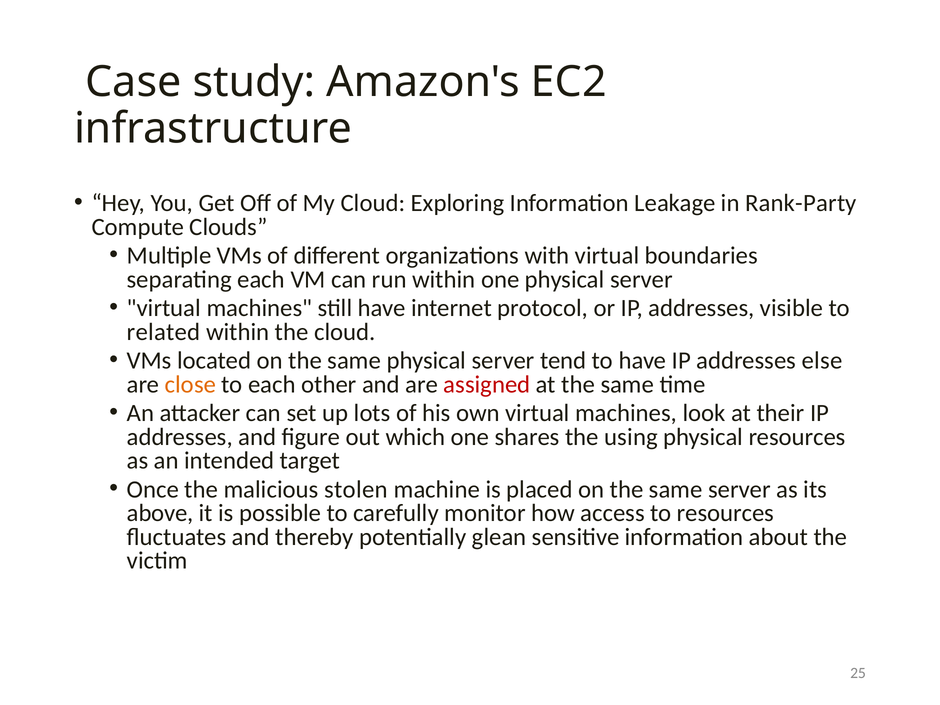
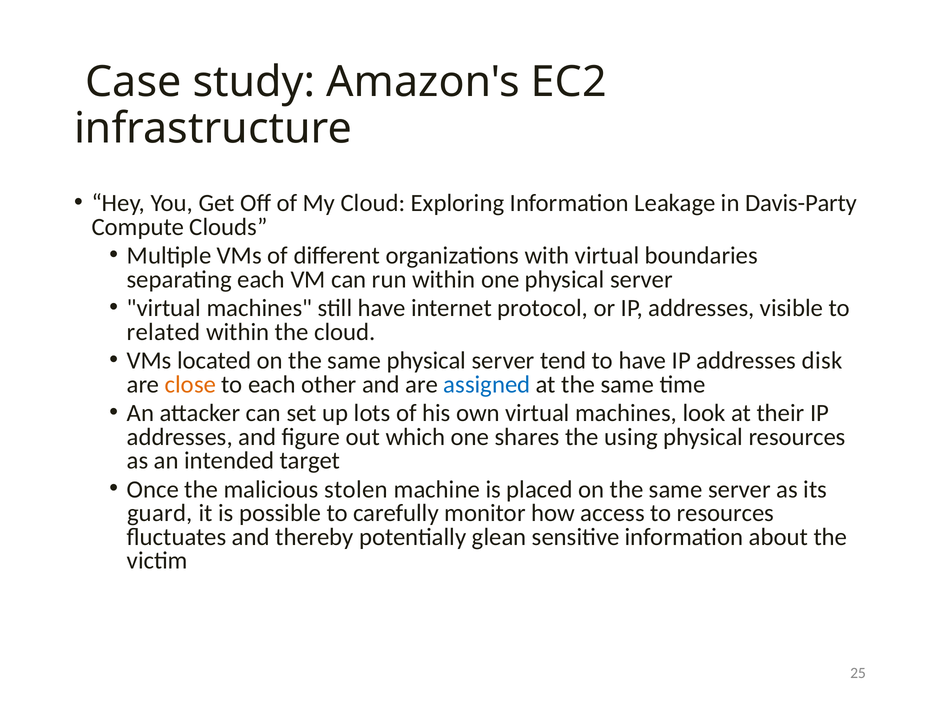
Rank-Party: Rank-Party -> Davis-Party
else: else -> disk
assigned colour: red -> blue
above: above -> guard
